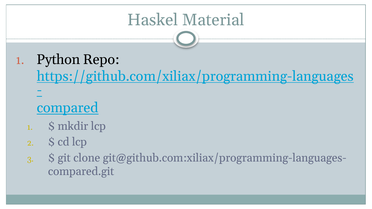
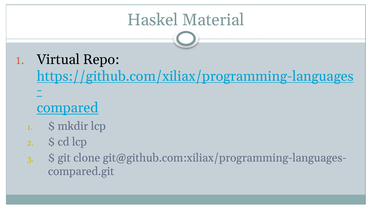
Python: Python -> Virtual
